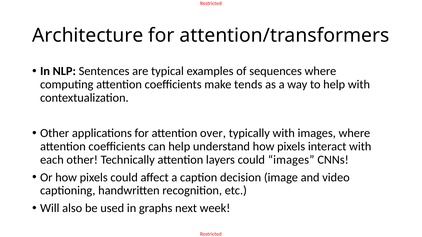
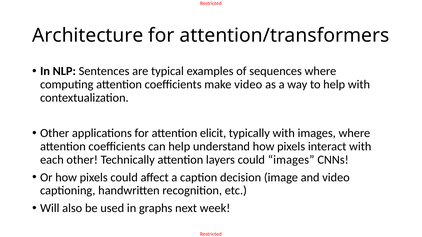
make tends: tends -> video
over: over -> elicit
